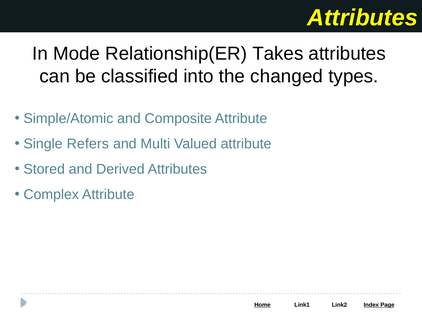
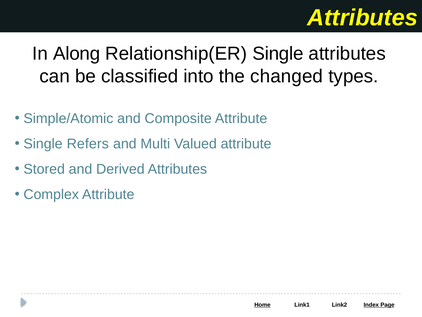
Mode: Mode -> Along
Relationship(ER Takes: Takes -> Single
